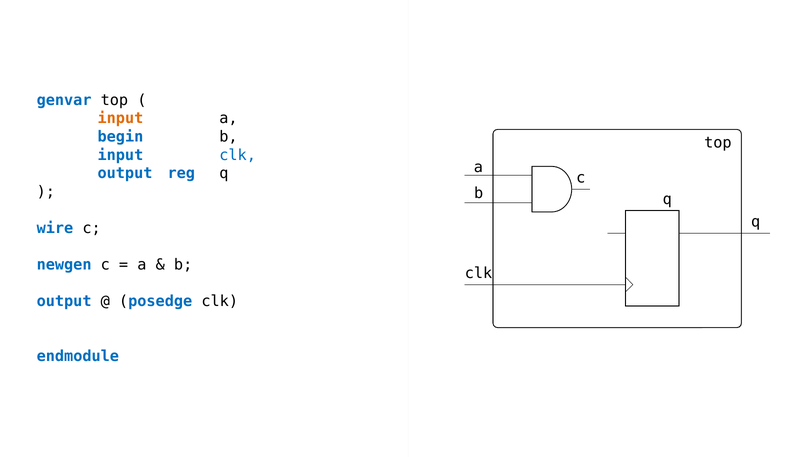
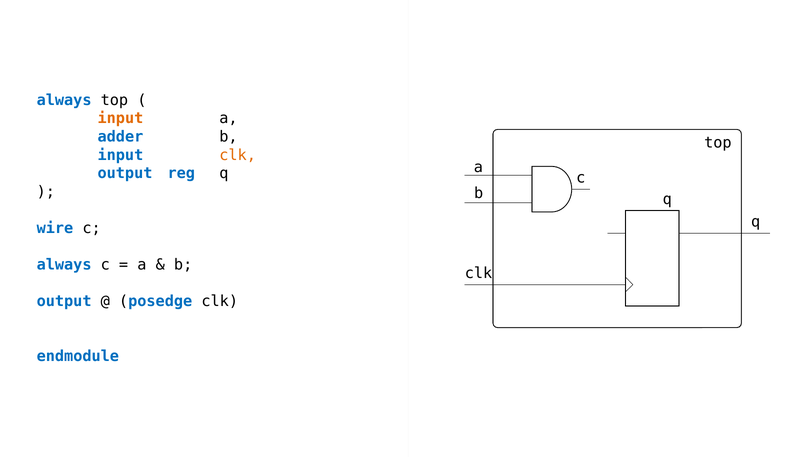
genvar at (64, 100): genvar -> always
begin: begin -> adder
clk at (238, 155) colour: blue -> orange
newgen at (64, 265): newgen -> always
